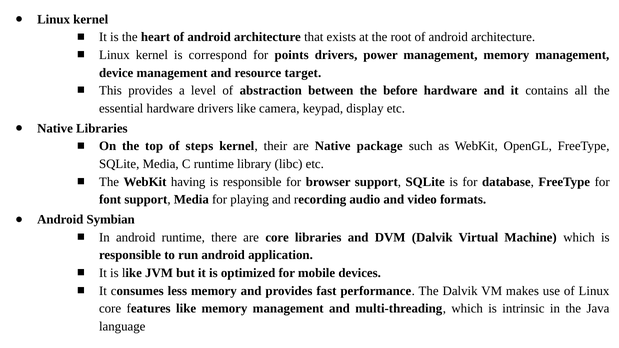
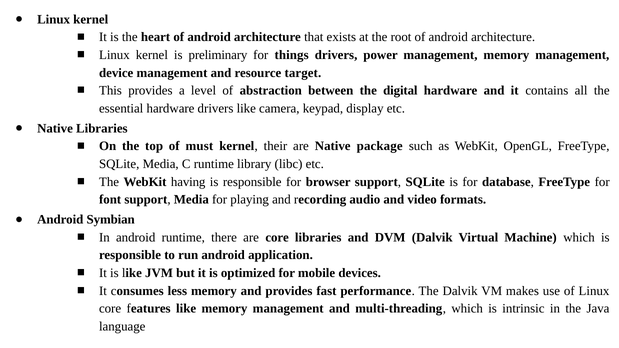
correspond: correspond -> preliminary
points: points -> things
before: before -> digital
steps: steps -> must
